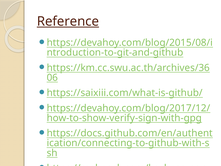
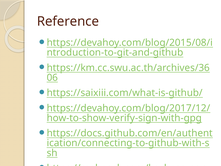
Reference underline: present -> none
